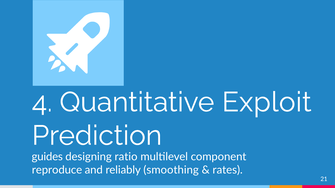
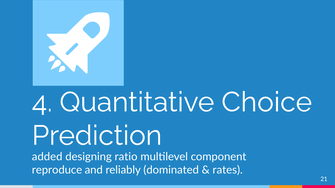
Exploit: Exploit -> Choice
guides: guides -> added
smoothing: smoothing -> dominated
